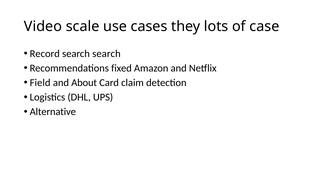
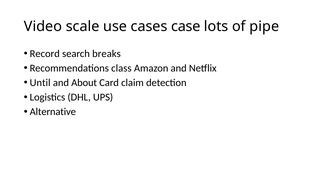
they: they -> case
case: case -> pipe
search search: search -> breaks
fixed: fixed -> class
Field: Field -> Until
